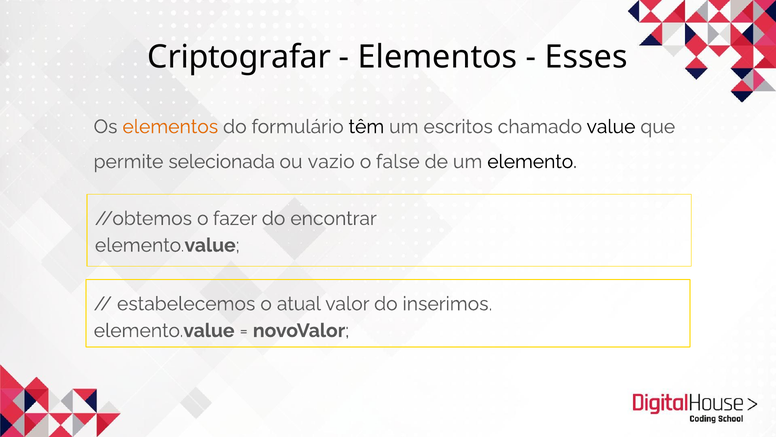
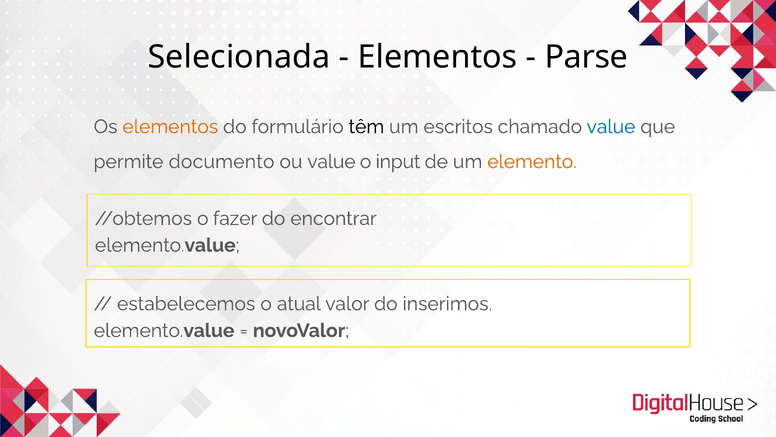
Criptografar: Criptografar -> Selecionada
Esses: Esses -> Parse
value at (611, 127) colour: black -> blue
selecionada: selecionada -> documento
ou vazio: vazio -> value
false: false -> input
elemento colour: black -> orange
